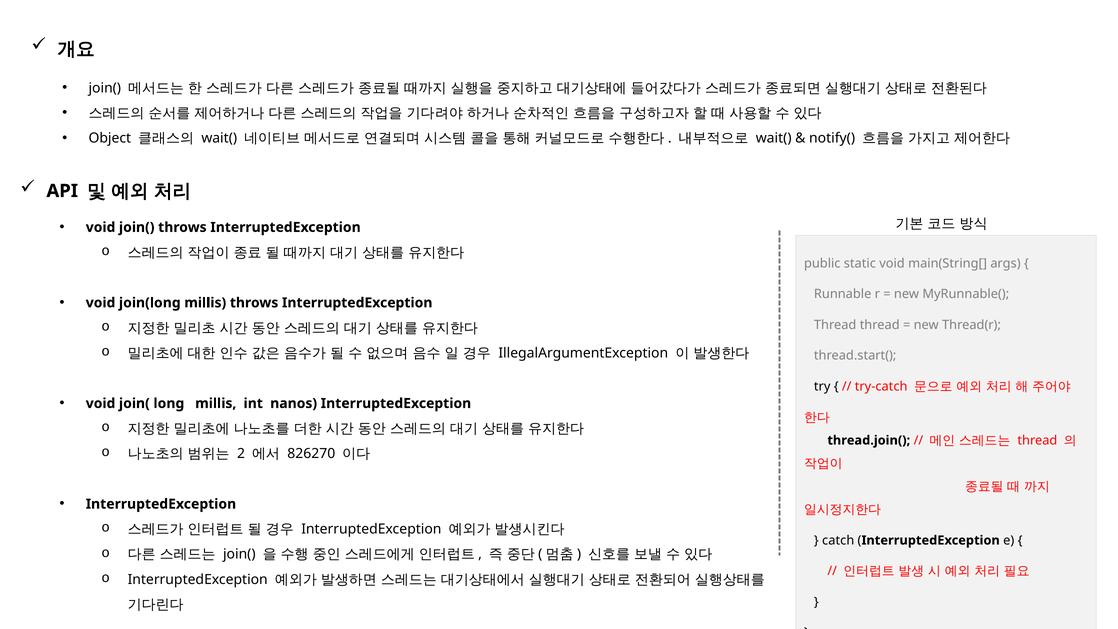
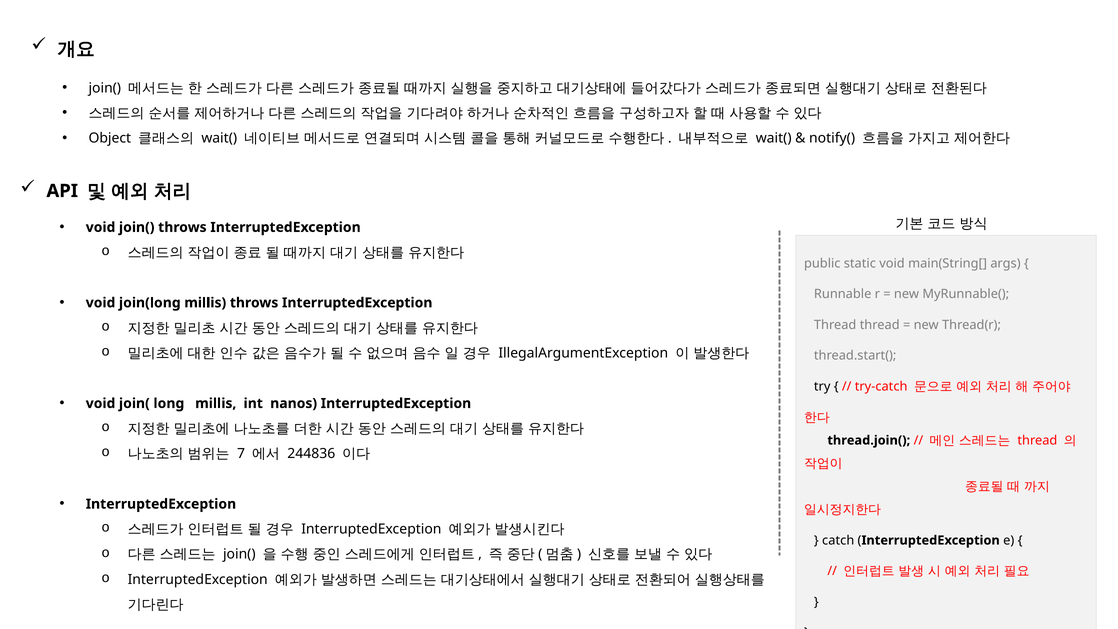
2: 2 -> 7
826270: 826270 -> 244836
